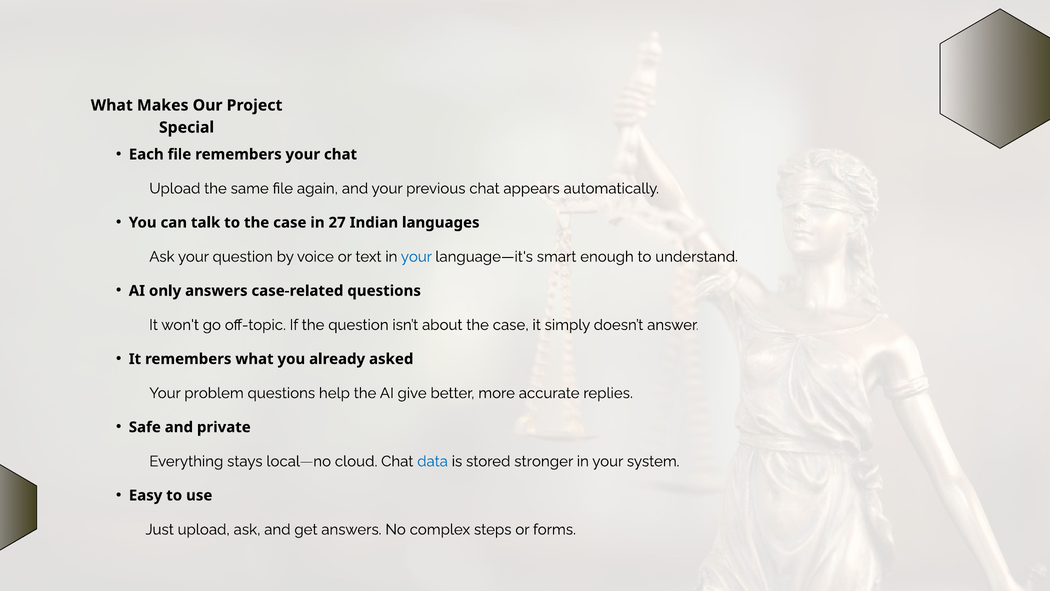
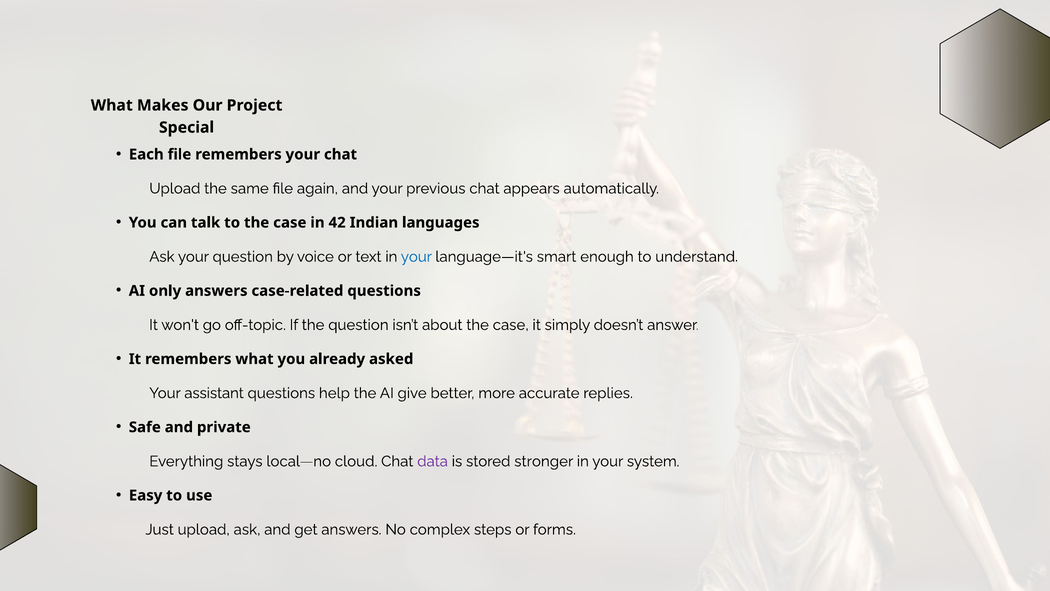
27: 27 -> 42
problem: problem -> assistant
data colour: blue -> purple
